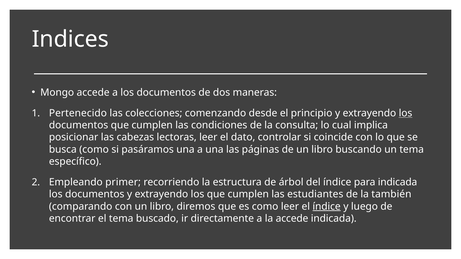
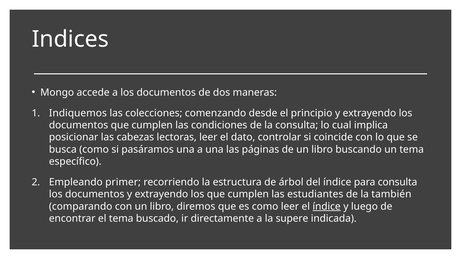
Pertenecido: Pertenecido -> Indiquemos
los at (406, 113) underline: present -> none
para indicada: indicada -> consulta
la accede: accede -> supere
